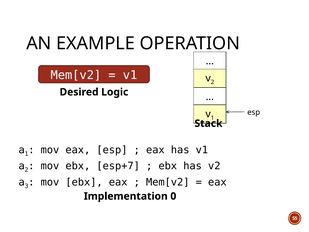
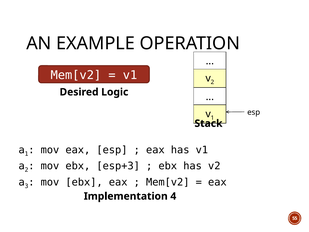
esp+7: esp+7 -> esp+3
0: 0 -> 4
